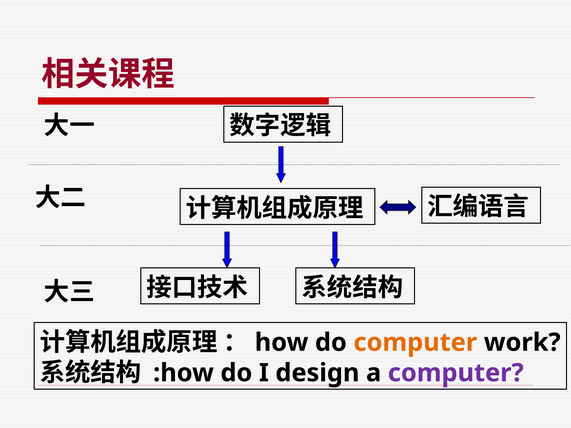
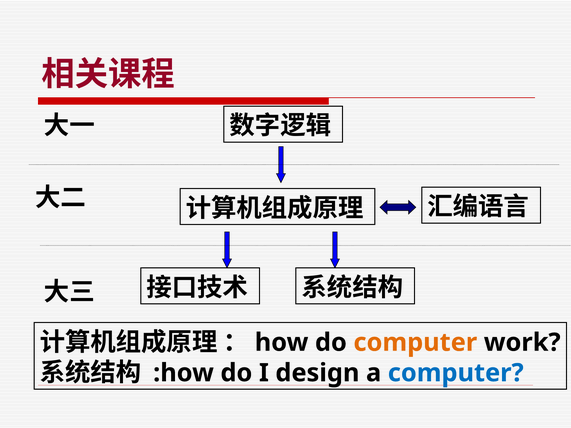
computer at (456, 373) colour: purple -> blue
